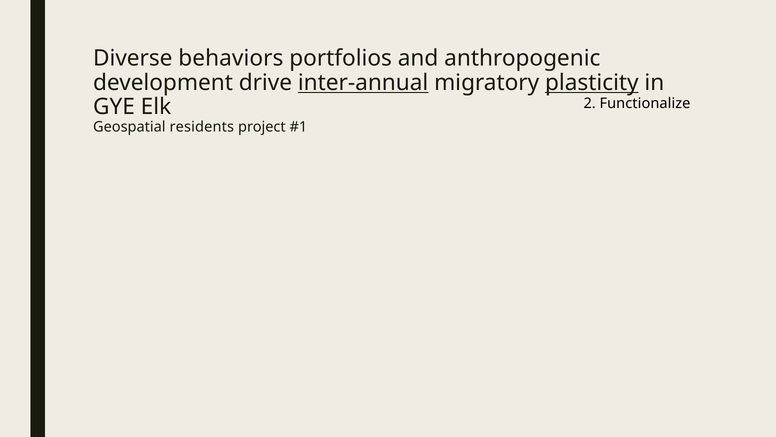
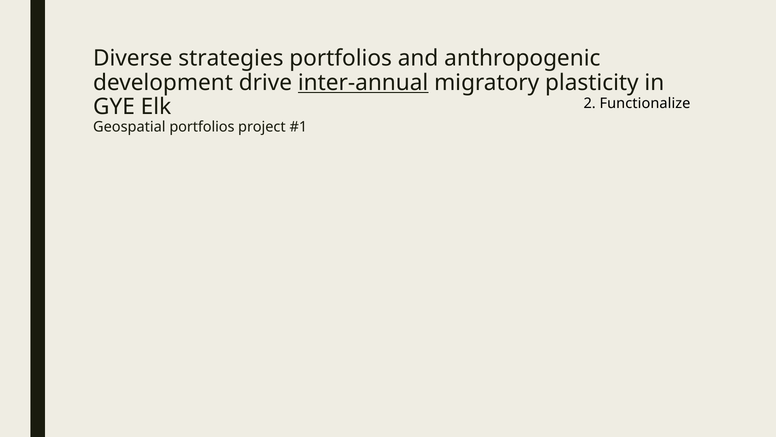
behaviors: behaviors -> strategies
plasticity underline: present -> none
Geospatial residents: residents -> portfolios
